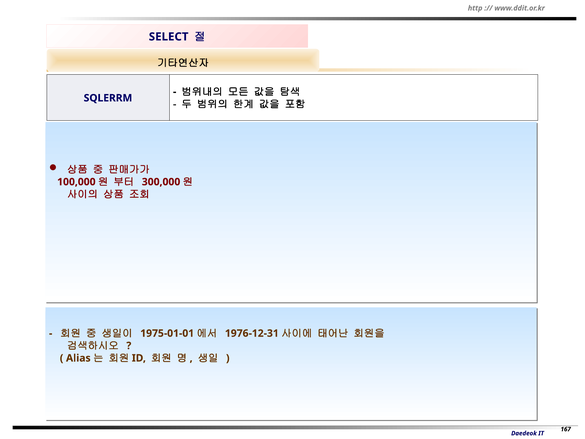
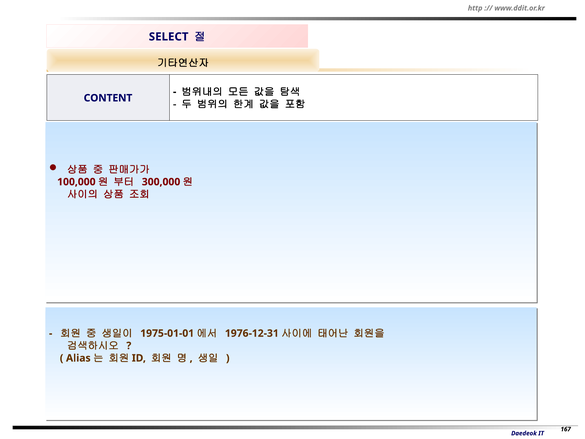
SQLERRM: SQLERRM -> CONTENT
